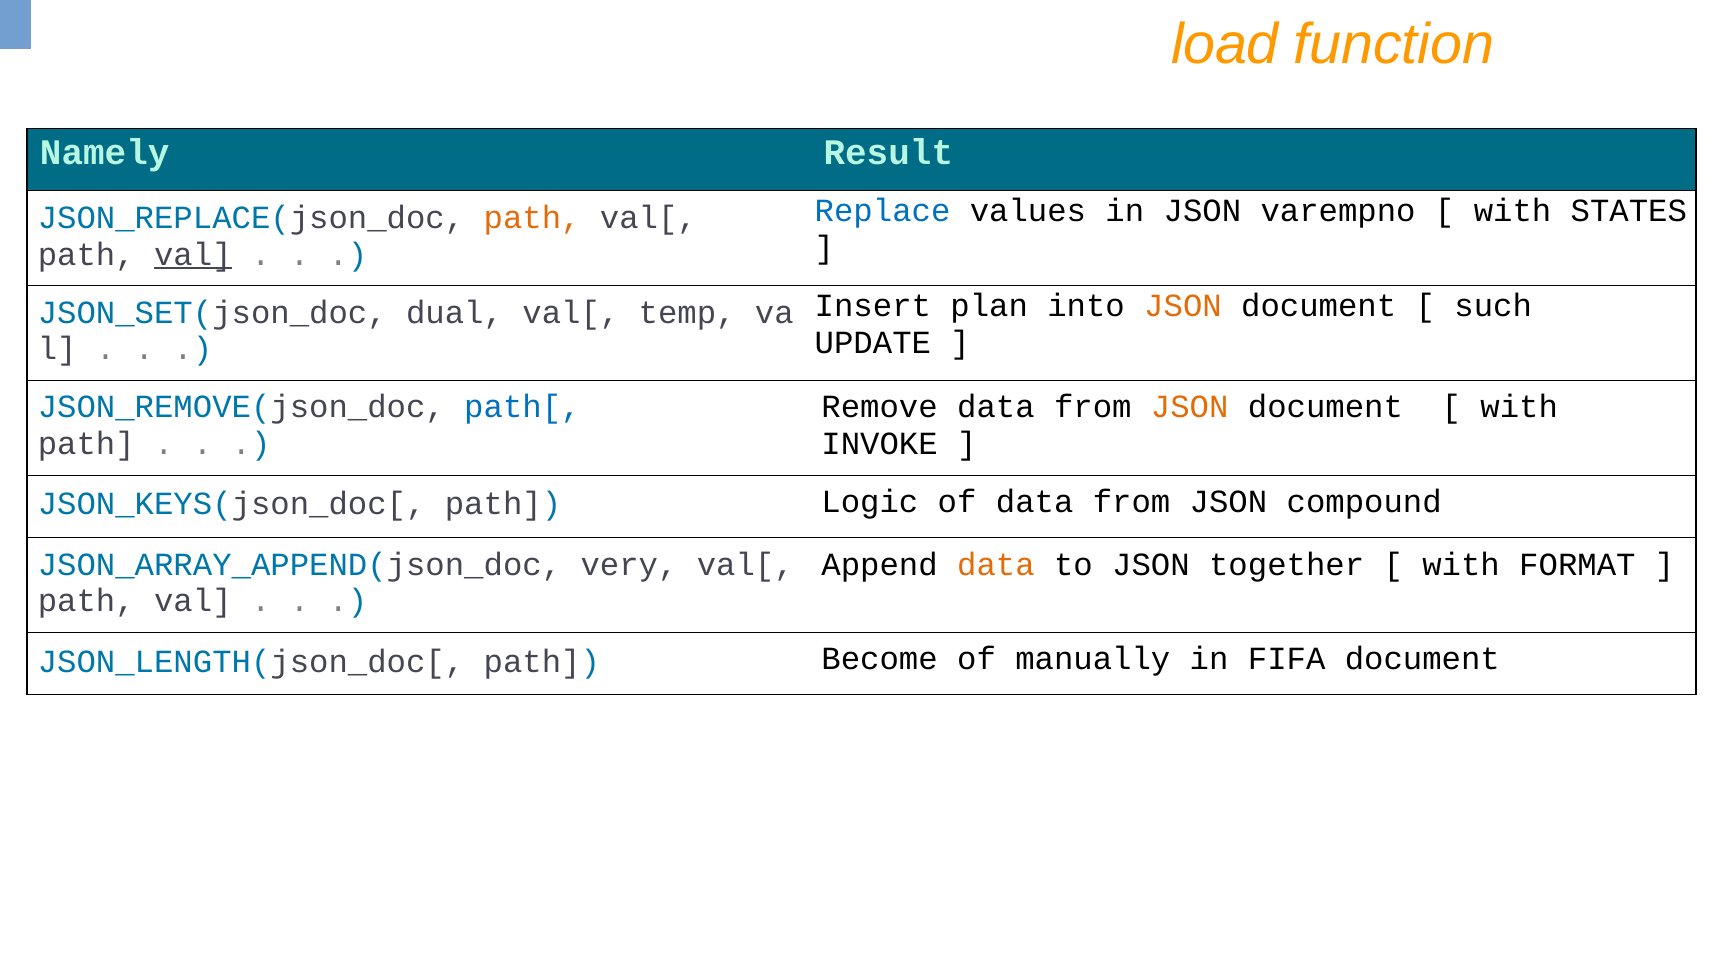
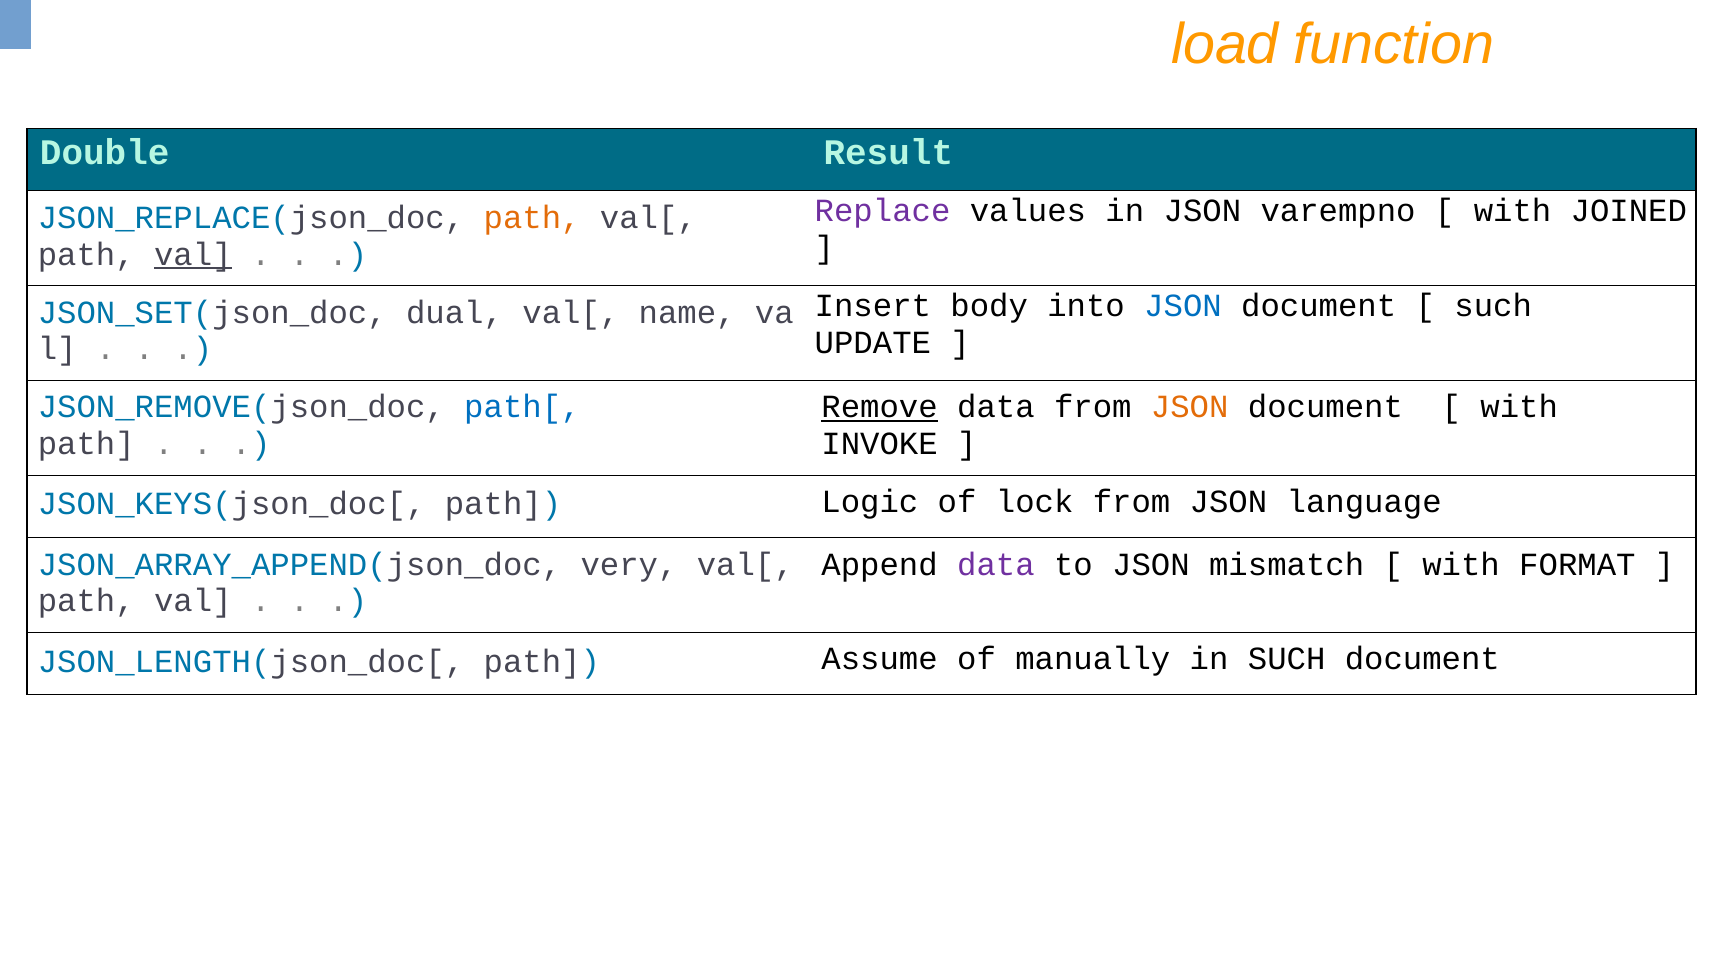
Namely: Namely -> Double
Replace colour: blue -> purple
STATES: STATES -> JOINED
plan: plan -> body
JSON at (1183, 306) colour: orange -> blue
temp: temp -> name
Remove underline: none -> present
of data: data -> lock
compound: compound -> language
data at (996, 565) colour: orange -> purple
together: together -> mismatch
Become: Become -> Assume
in FIFA: FIFA -> SUCH
